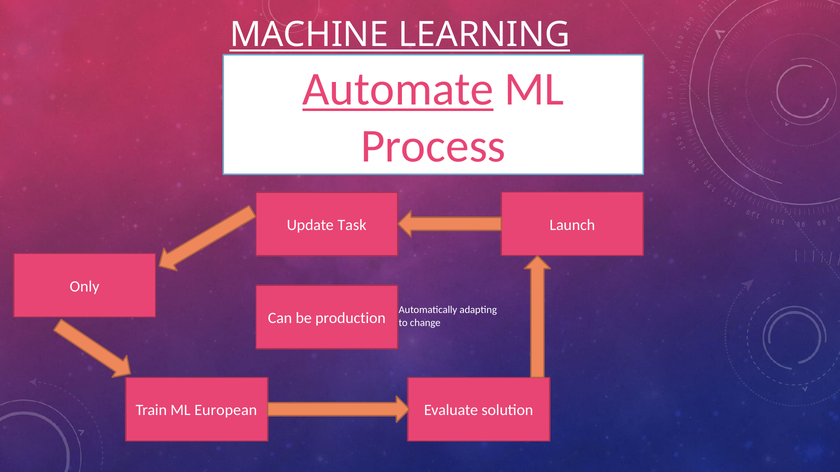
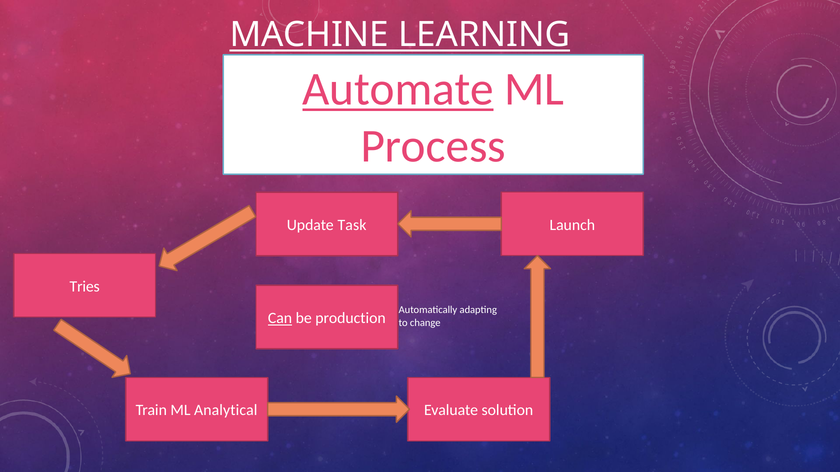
Only: Only -> Tries
Can underline: none -> present
European: European -> Analytical
